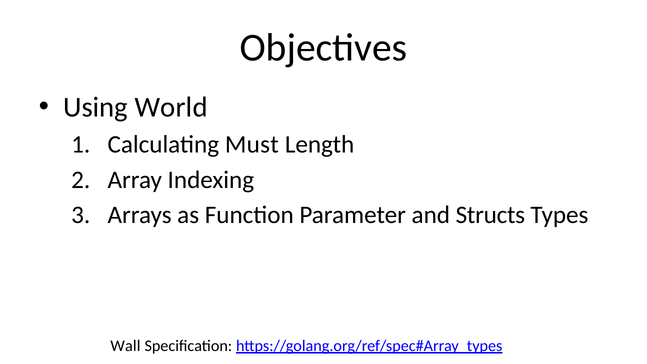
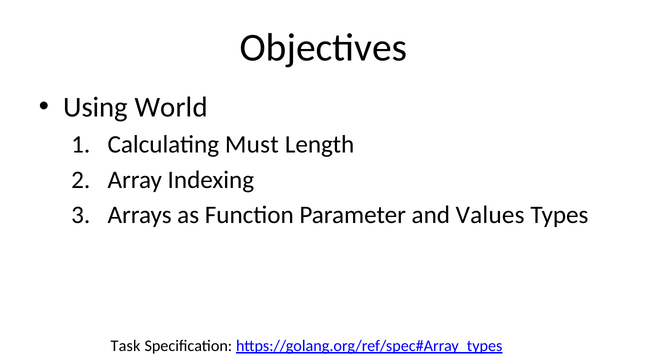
Structs: Structs -> Values
Wall: Wall -> Task
